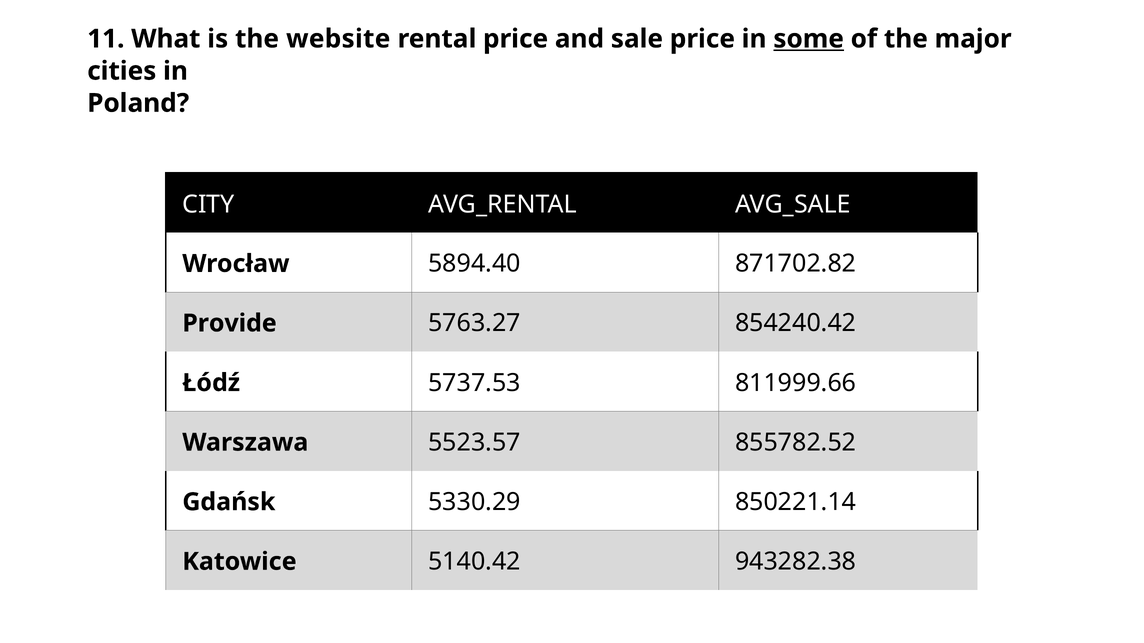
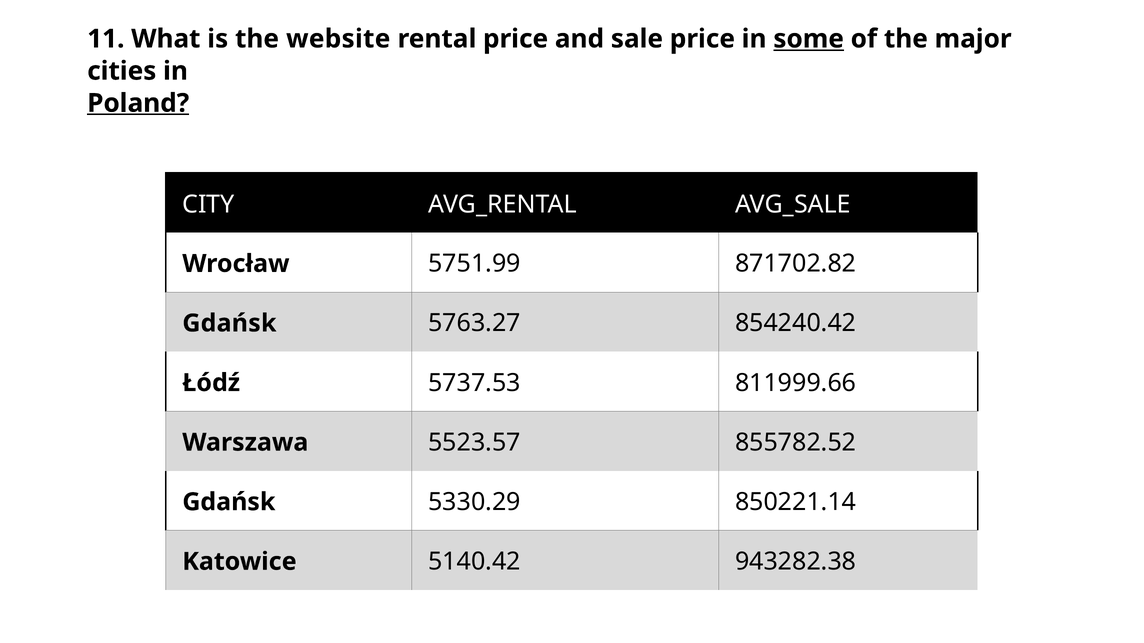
Poland underline: none -> present
5894.40: 5894.40 -> 5751.99
Provide at (230, 323): Provide -> Gdańsk
